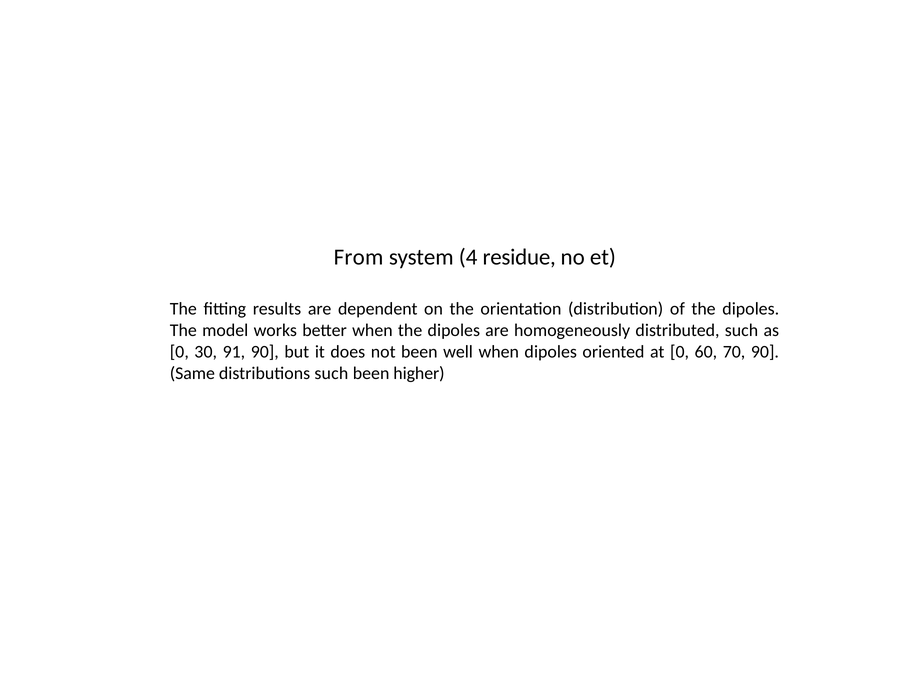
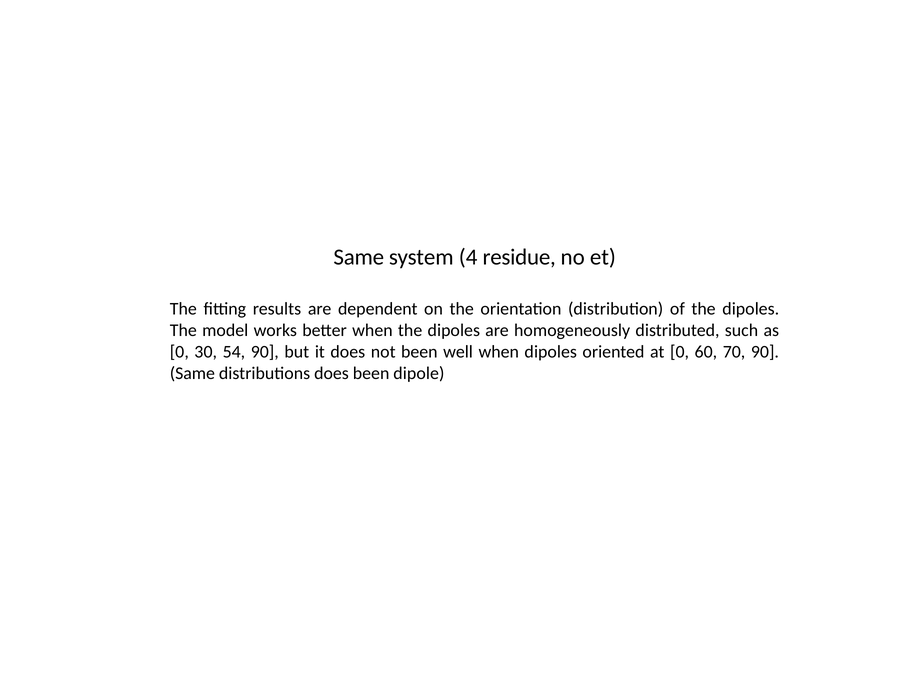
From at (359, 257): From -> Same
91: 91 -> 54
distributions such: such -> does
higher: higher -> dipole
